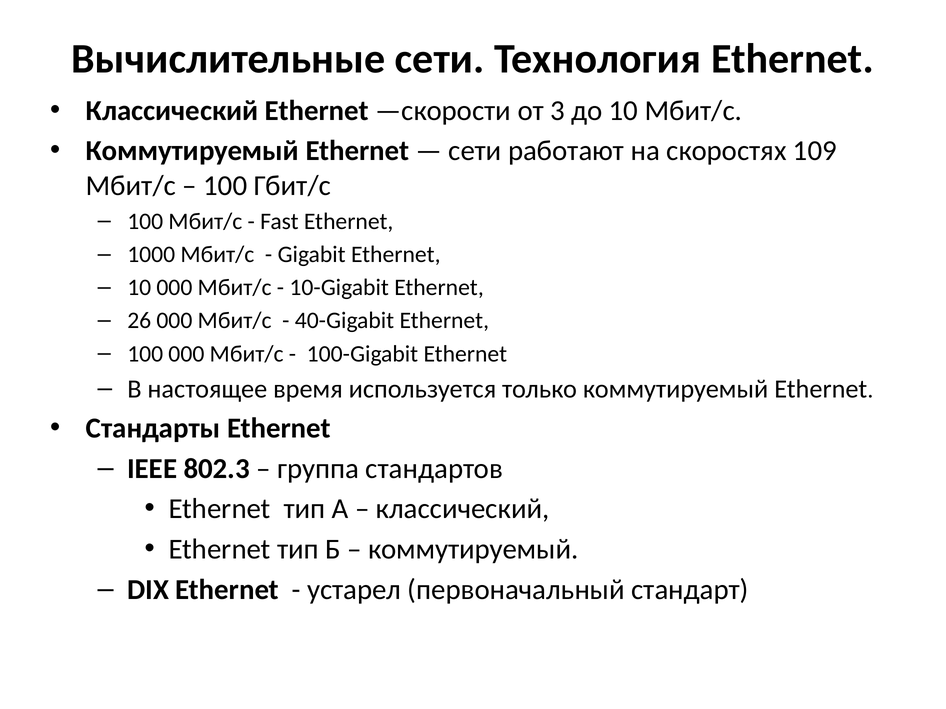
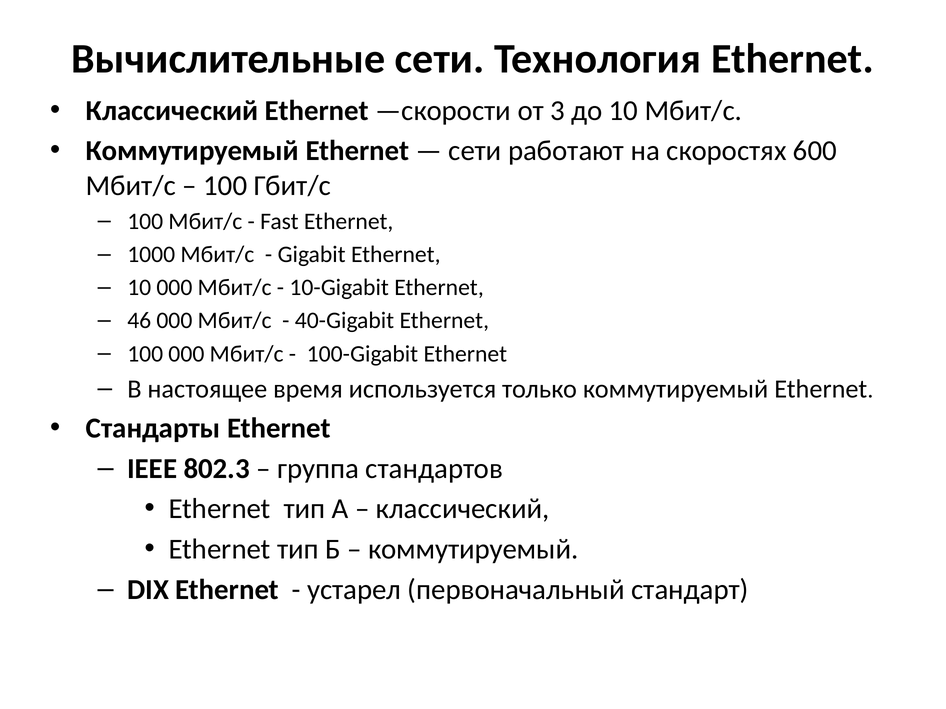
109: 109 -> 600
26: 26 -> 46
